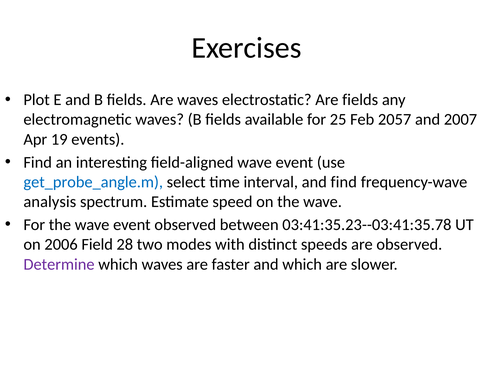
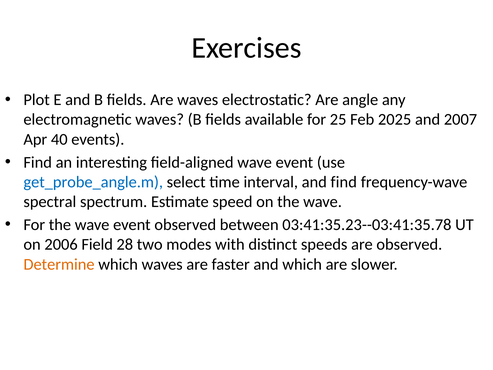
Are fields: fields -> angle
2057: 2057 -> 2025
19: 19 -> 40
analysis: analysis -> spectral
Determine colour: purple -> orange
